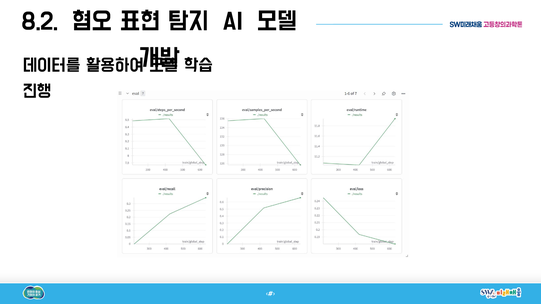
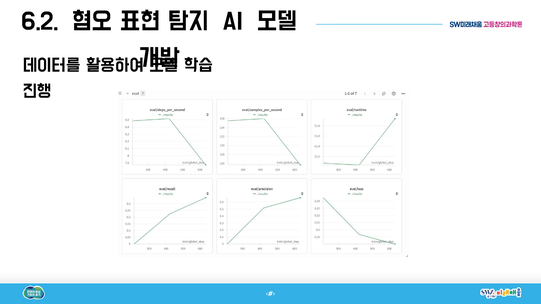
8.2: 8.2 -> 6.2
